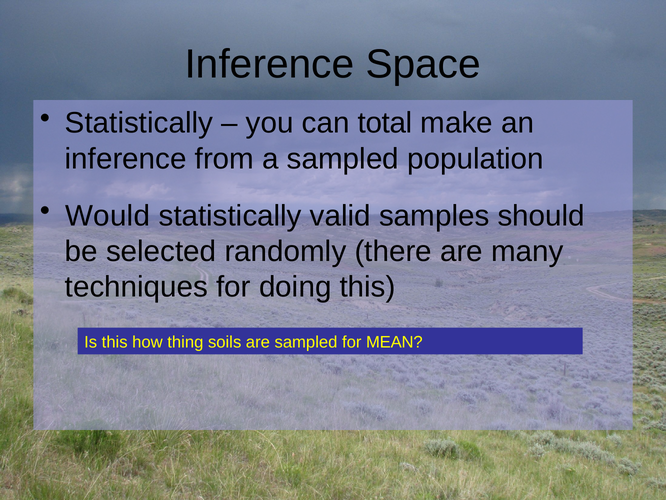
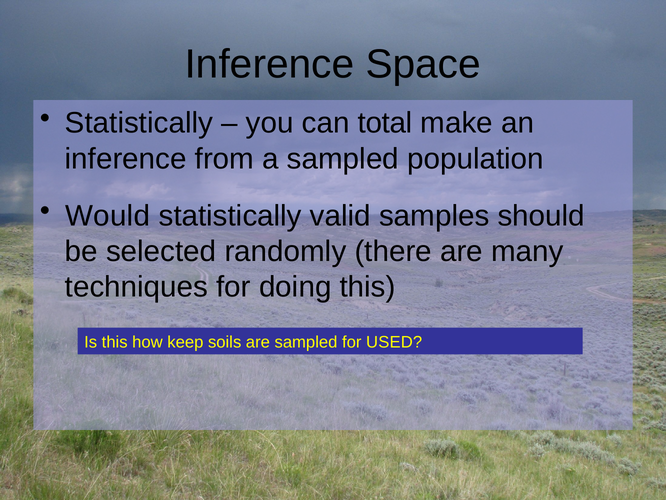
thing: thing -> keep
MEAN: MEAN -> USED
